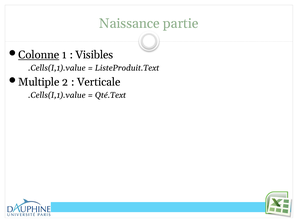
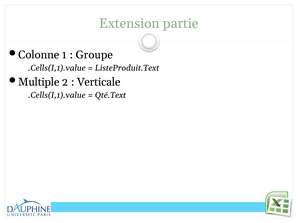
Naissance: Naissance -> Extension
Colonne underline: present -> none
Visibles: Visibles -> Groupe
